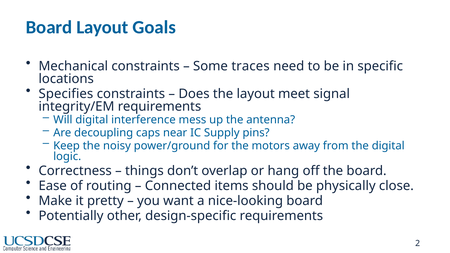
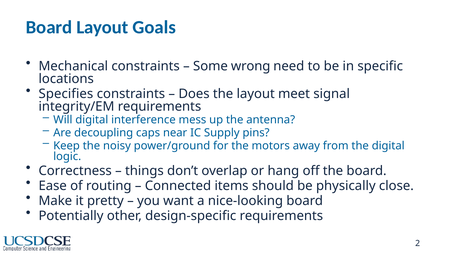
traces: traces -> wrong
